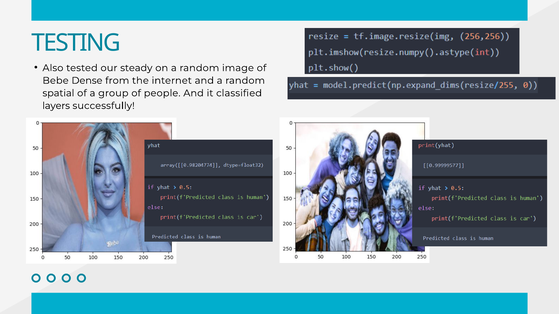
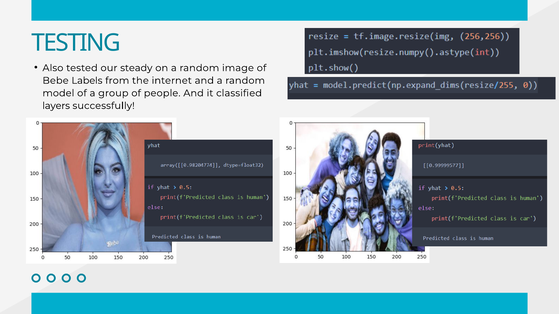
Dense: Dense -> Labels
spatial: spatial -> model
